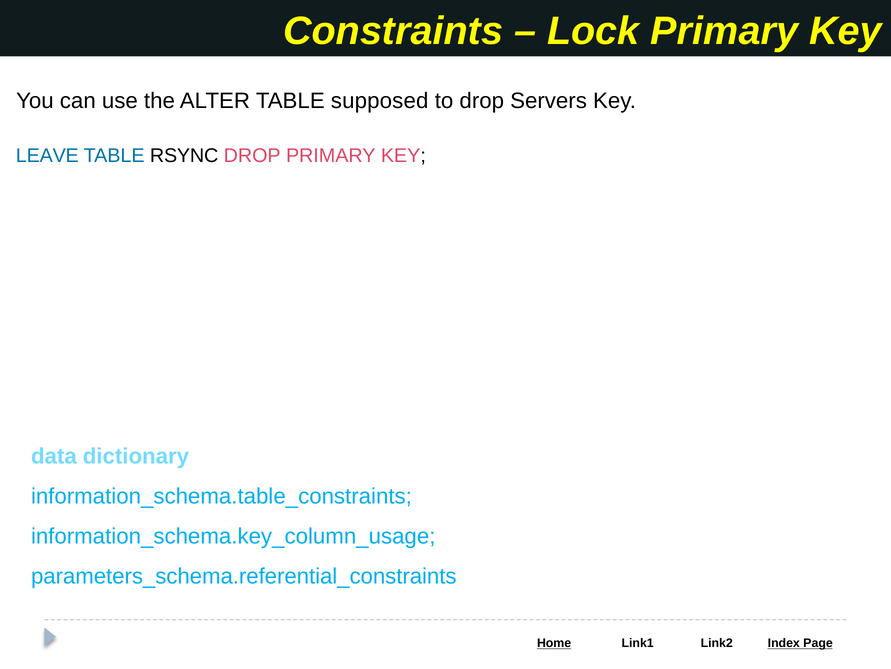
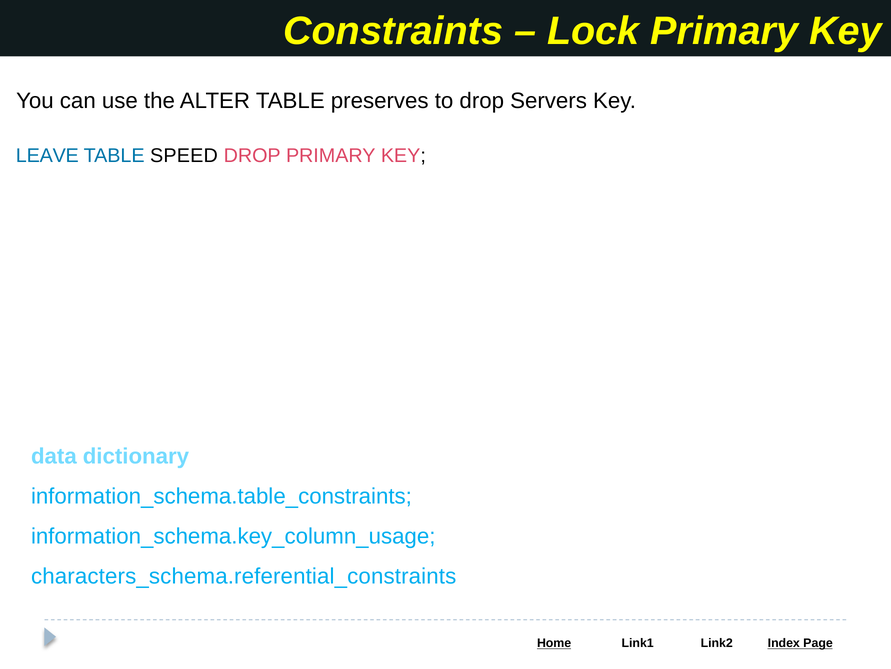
supposed: supposed -> preserves
RSYNC: RSYNC -> SPEED
parameters_schema.referential_constraints: parameters_schema.referential_constraints -> characters_schema.referential_constraints
